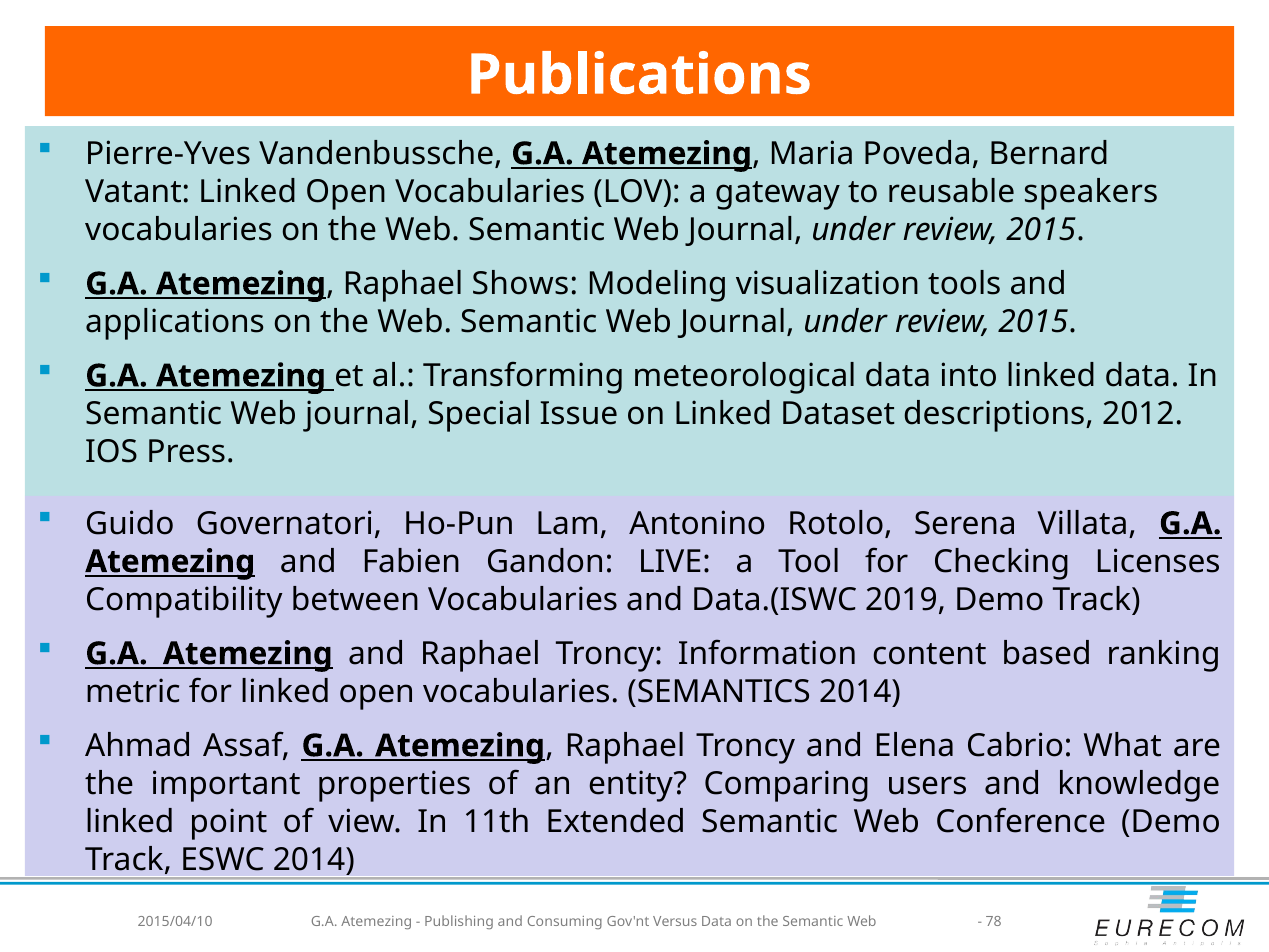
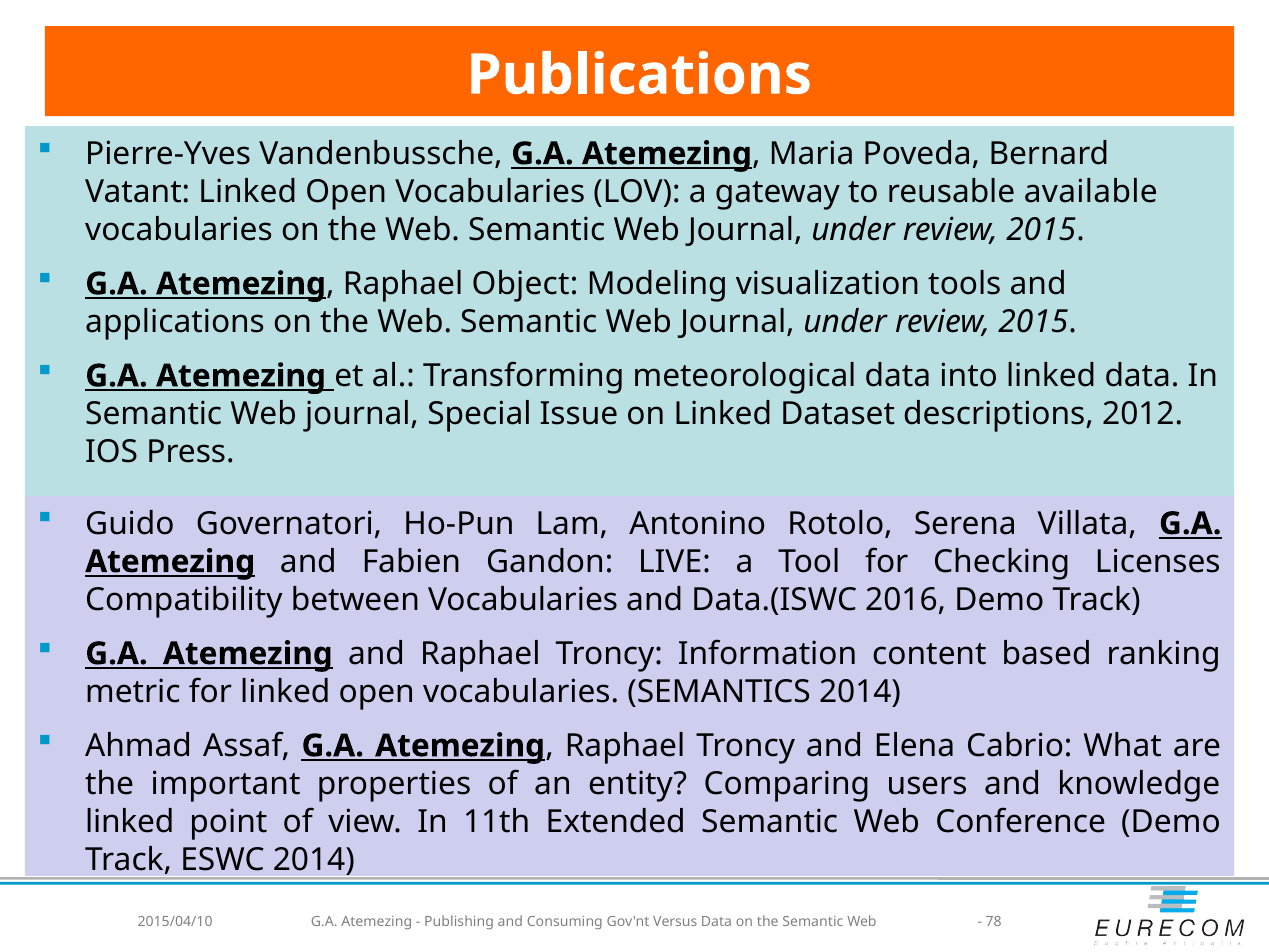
speakers: speakers -> available
Shows: Shows -> Object
2019: 2019 -> 2016
